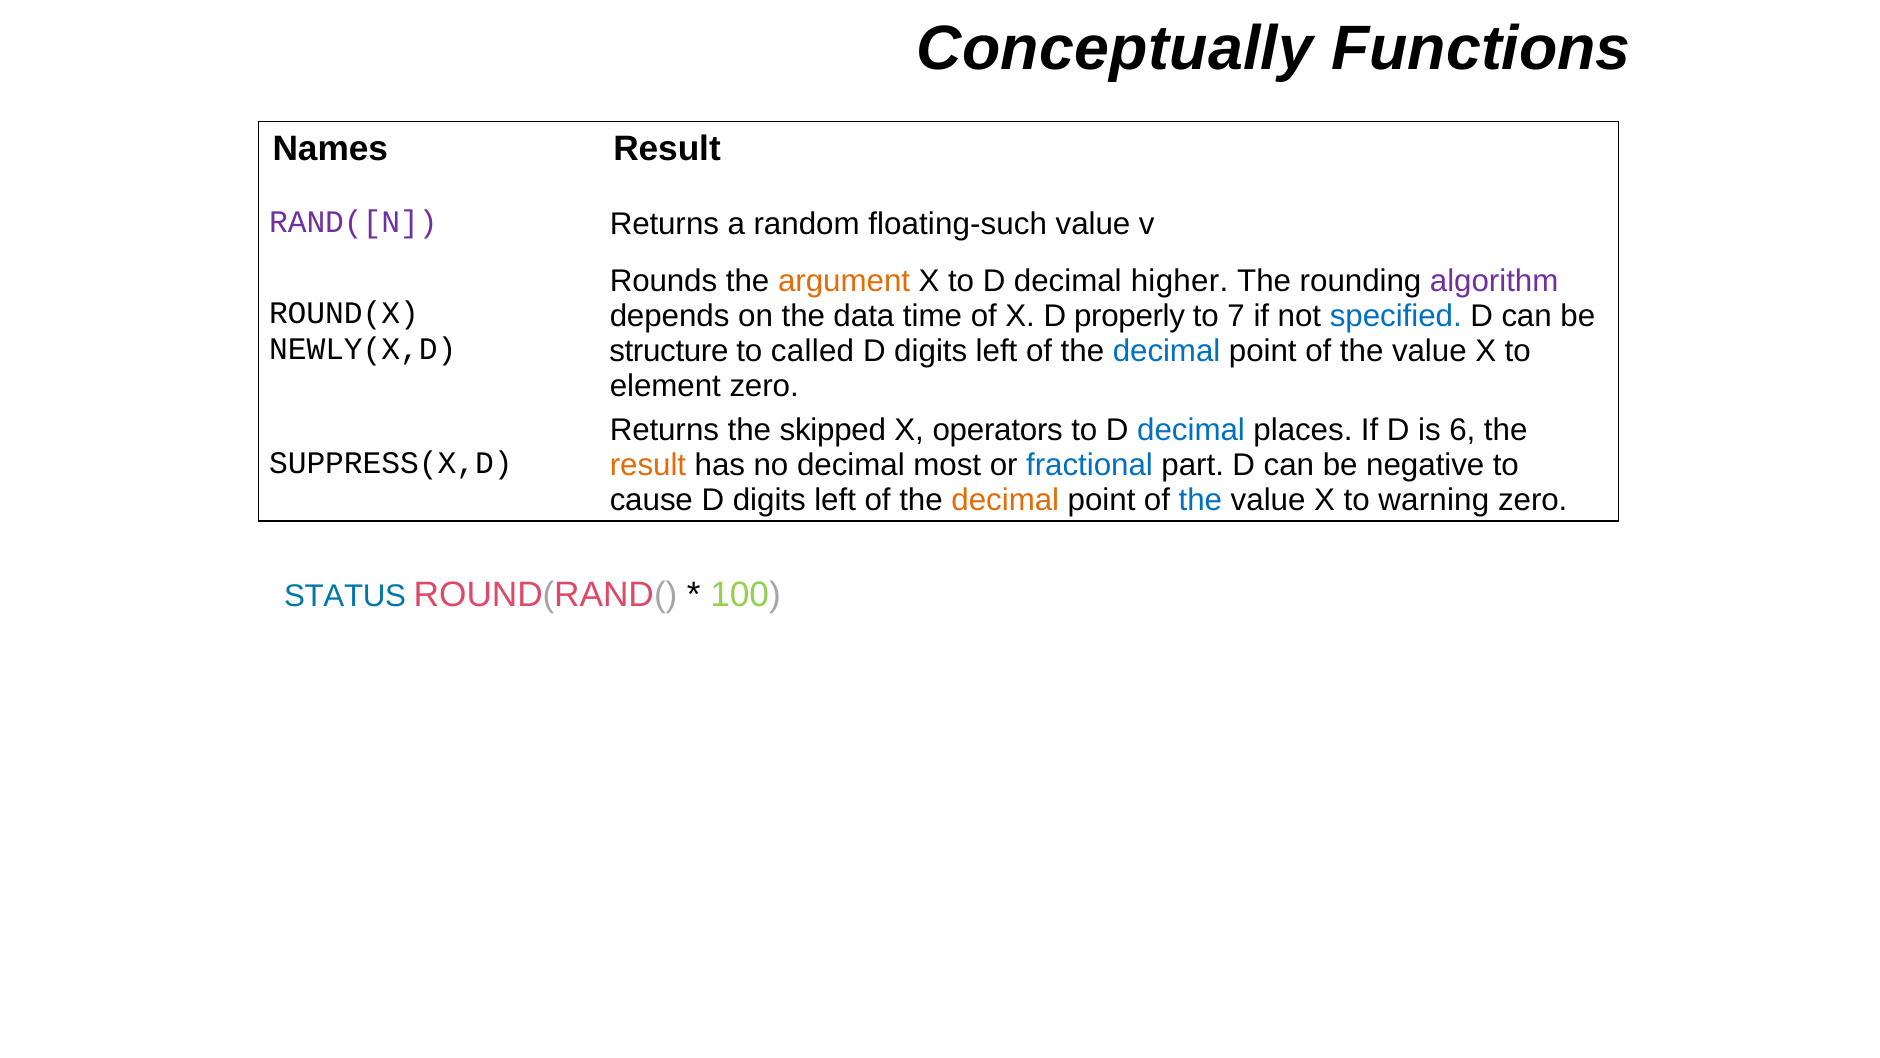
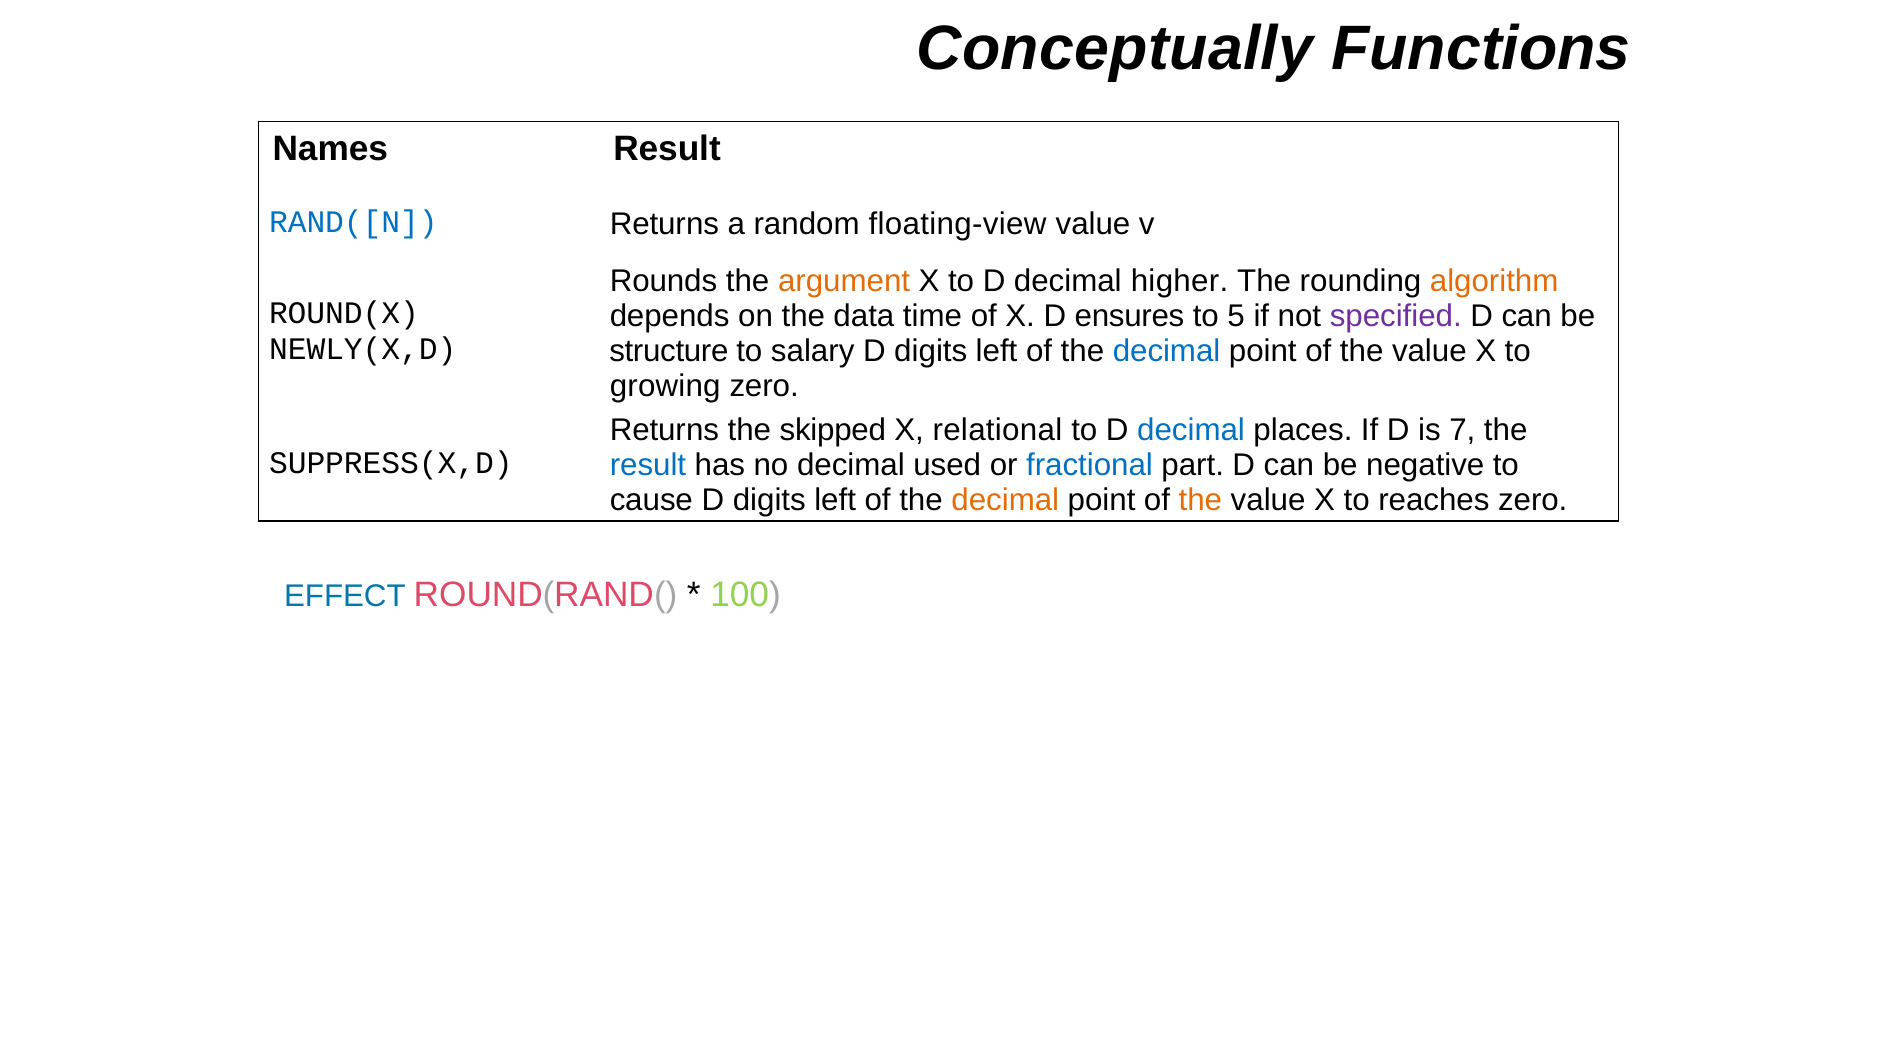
RAND([N colour: purple -> blue
floating-such: floating-such -> floating-view
algorithm colour: purple -> orange
properly: properly -> ensures
7: 7 -> 5
specified colour: blue -> purple
called: called -> salary
element: element -> growing
operators: operators -> relational
6: 6 -> 7
result at (648, 465) colour: orange -> blue
most: most -> used
the at (1200, 500) colour: blue -> orange
warning: warning -> reaches
STATUS: STATUS -> EFFECT
